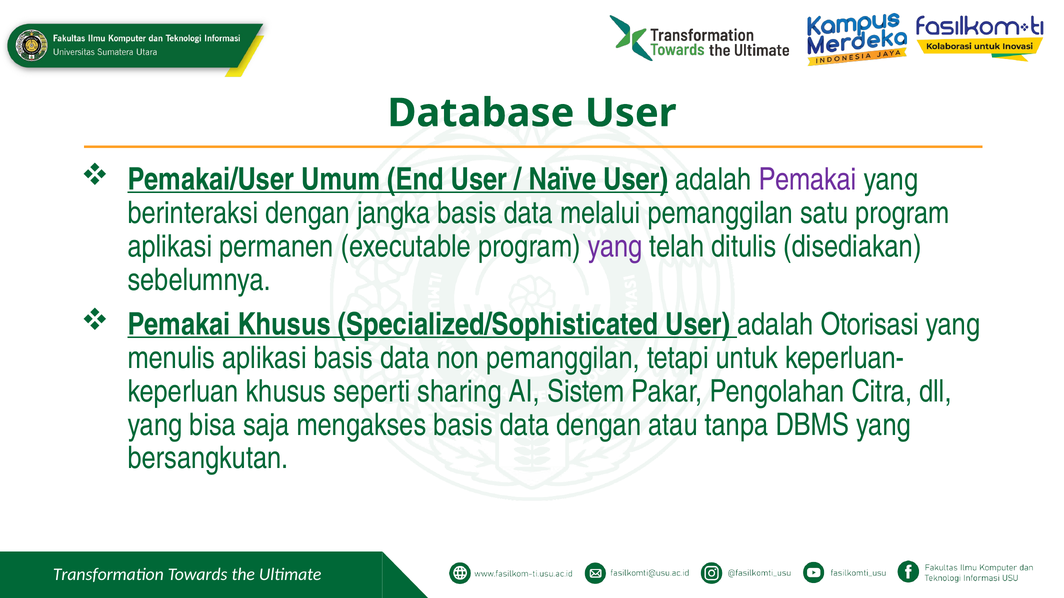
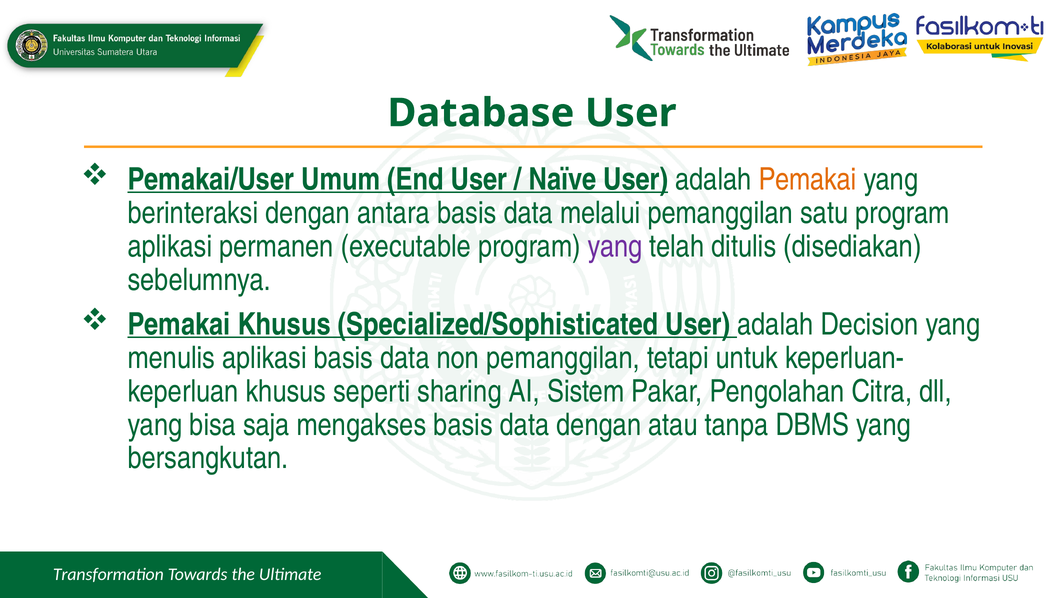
Pemakai at (808, 180) colour: purple -> orange
jangka: jangka -> antara
Otorisasi: Otorisasi -> Decision
